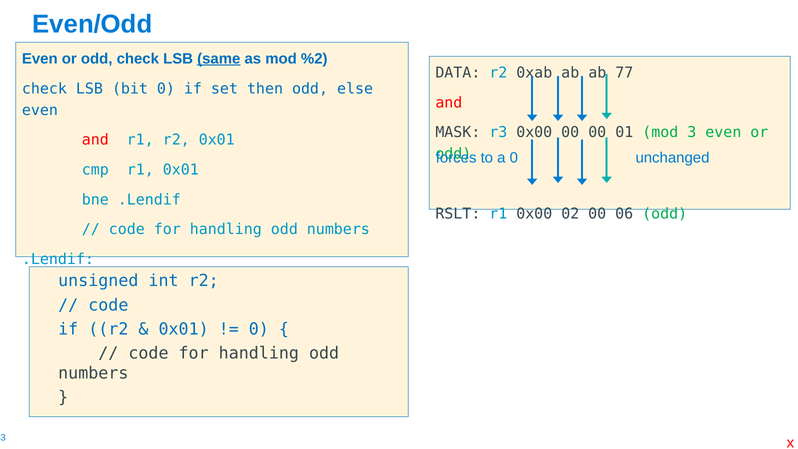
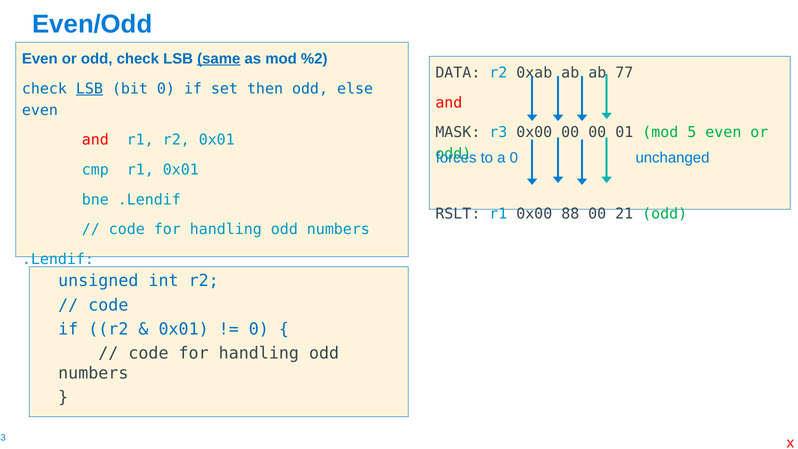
LSB at (89, 89) underline: none -> present
3: 3 -> 5
02: 02 -> 88
06: 06 -> 21
